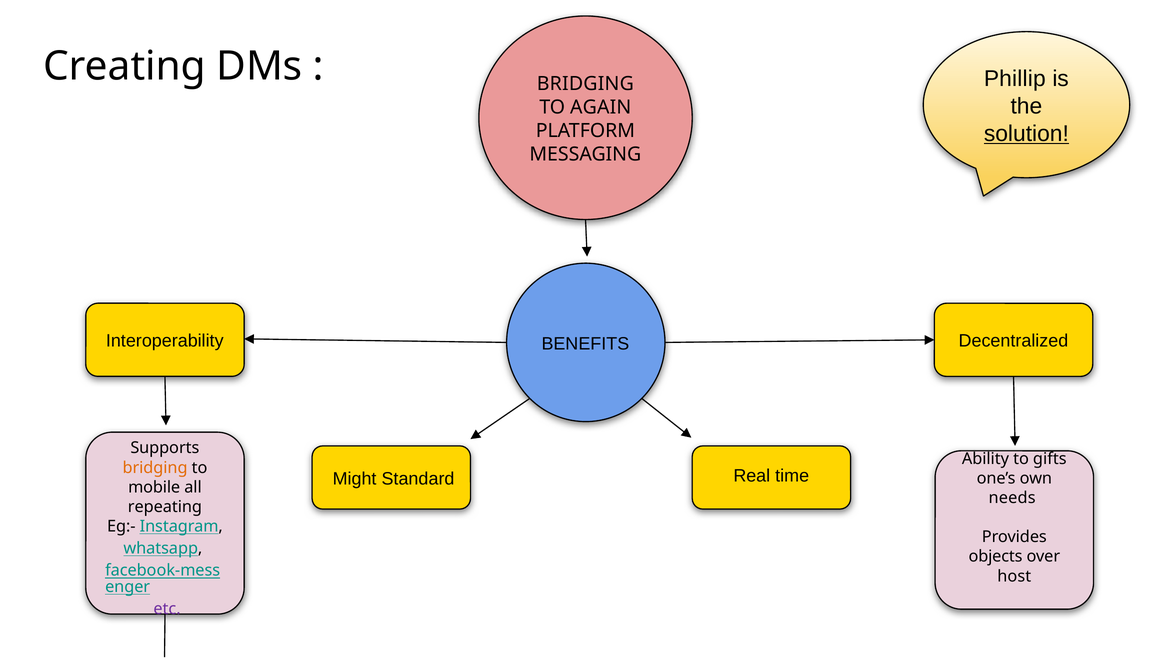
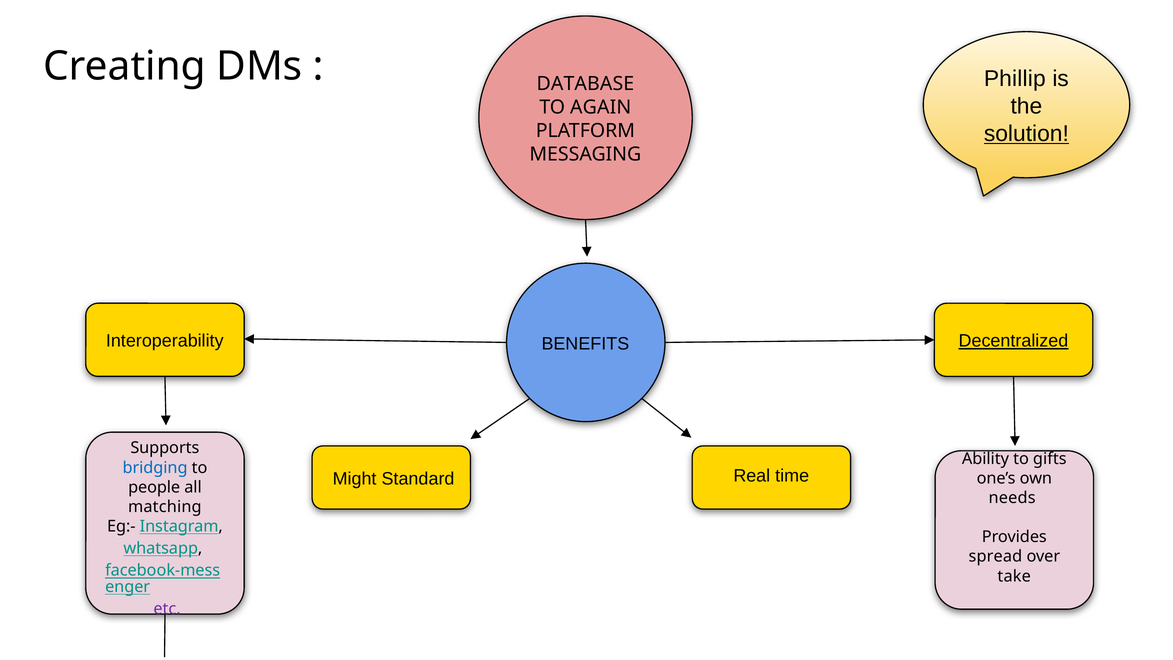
BRIDGING at (585, 84): BRIDGING -> DATABASE
Decentralized underline: none -> present
bridging at (155, 468) colour: orange -> blue
mobile: mobile -> people
repeating: repeating -> matching
objects: objects -> spread
host: host -> take
